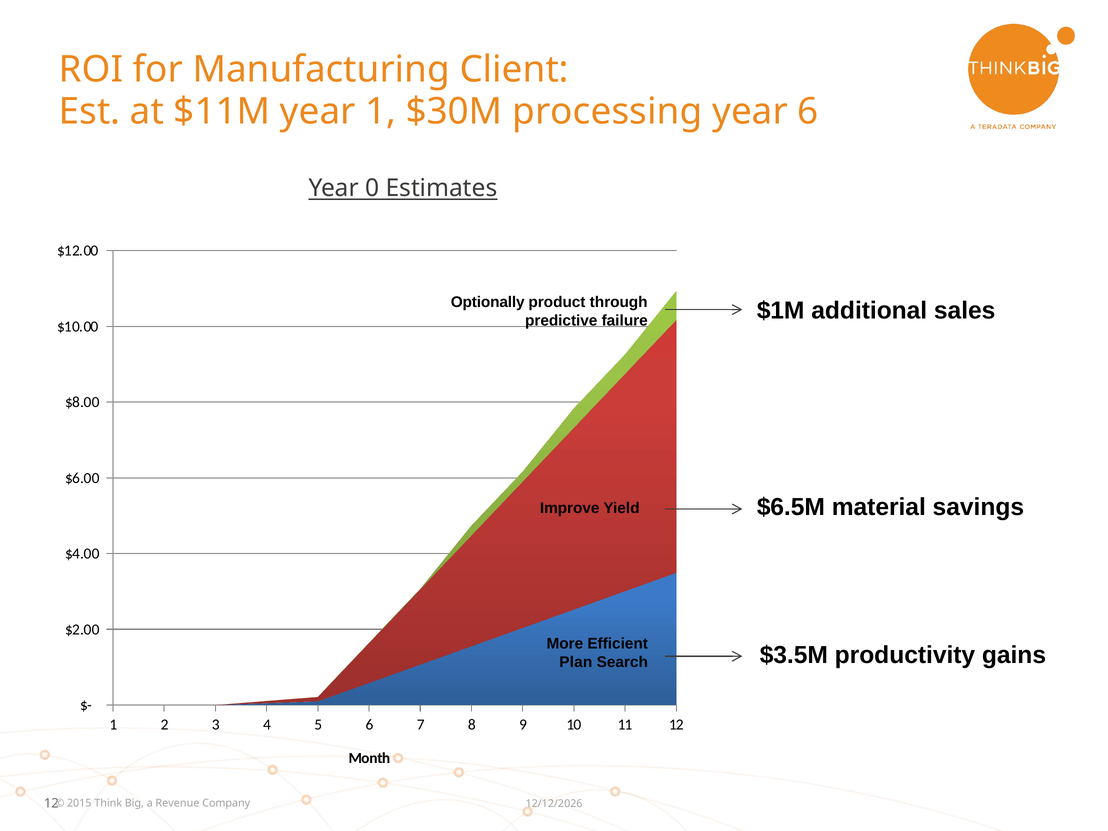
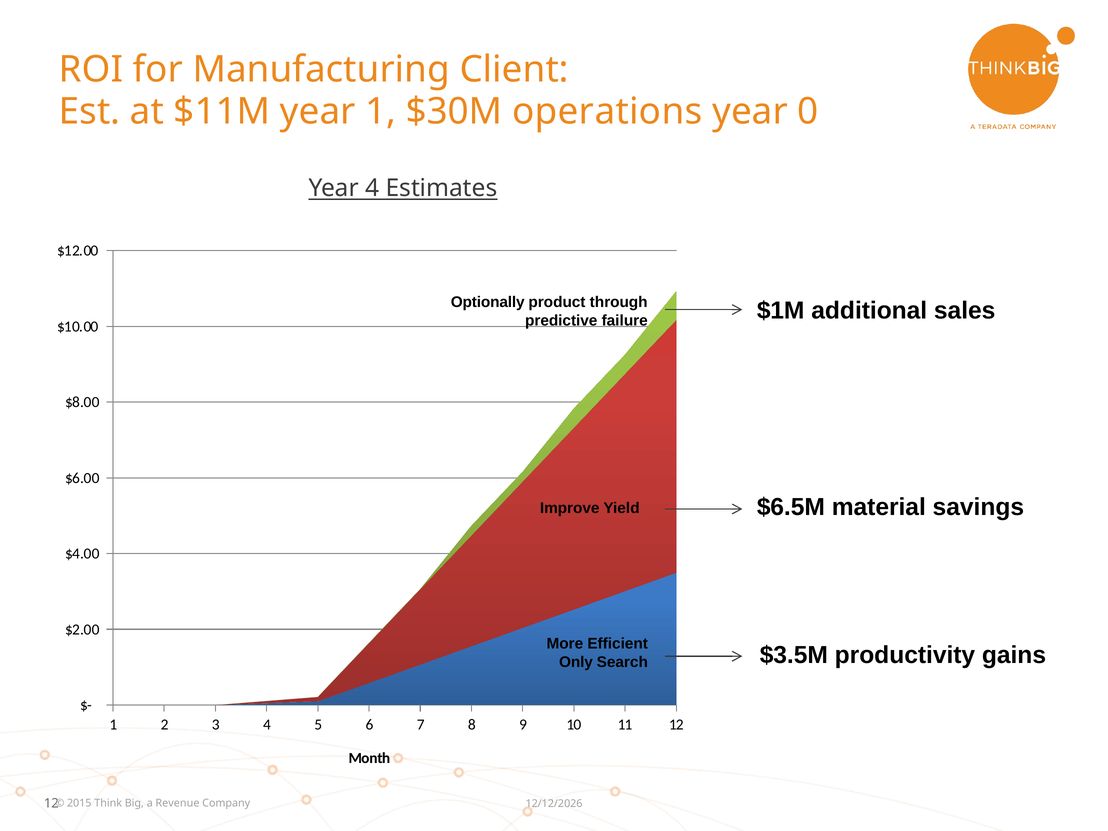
processing: processing -> operations
year 6: 6 -> 0
Year 0: 0 -> 4
Plan: Plan -> Only
